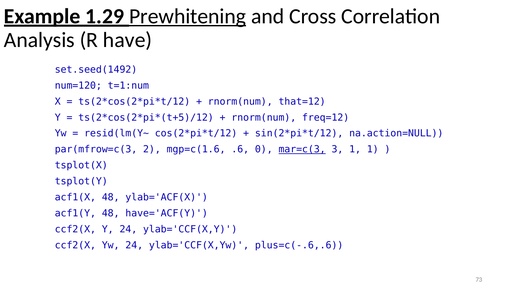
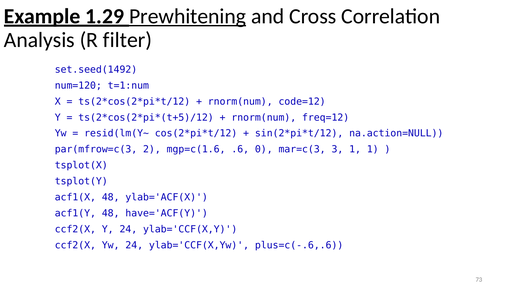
have: have -> filter
that=12: that=12 -> code=12
mar=c(3 underline: present -> none
